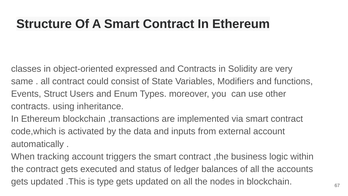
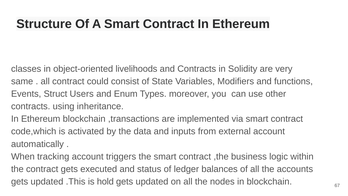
expressed: expressed -> livelihoods
type: type -> hold
